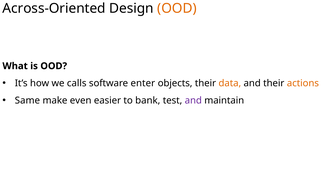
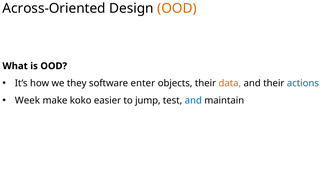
calls: calls -> they
actions colour: orange -> blue
Same: Same -> Week
even: even -> koko
bank: bank -> jump
and at (193, 101) colour: purple -> blue
